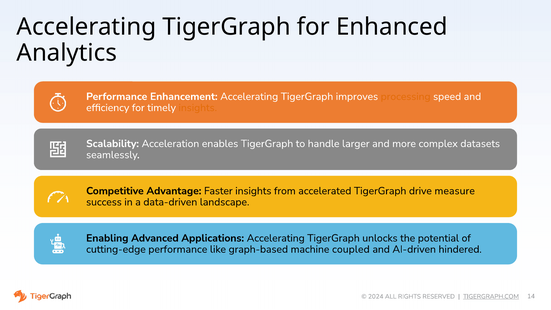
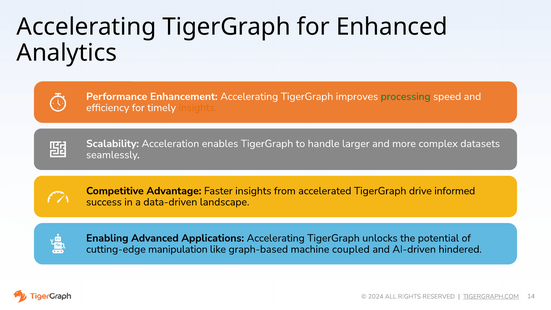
processing colour: orange -> green
measure: measure -> informed
cutting-edge performance: performance -> manipulation
